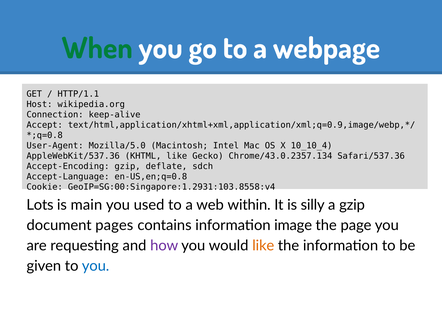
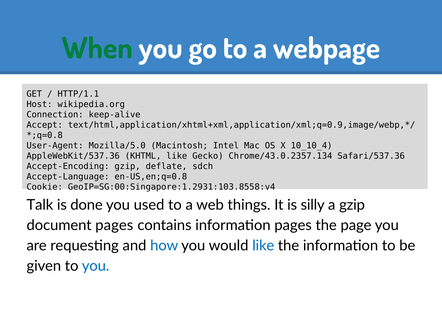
Lots: Lots -> Talk
main: main -> done
within: within -> things
information image: image -> pages
how colour: purple -> blue
like at (263, 245) colour: orange -> blue
